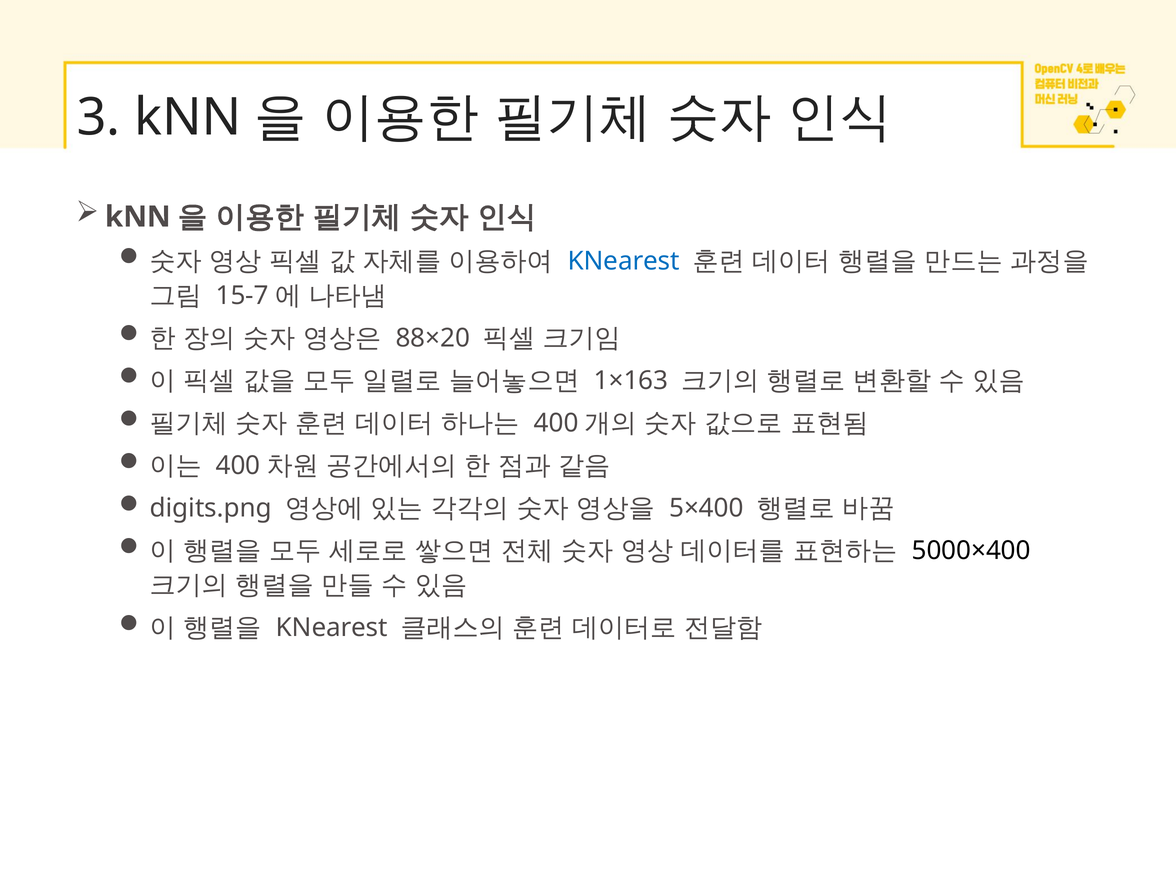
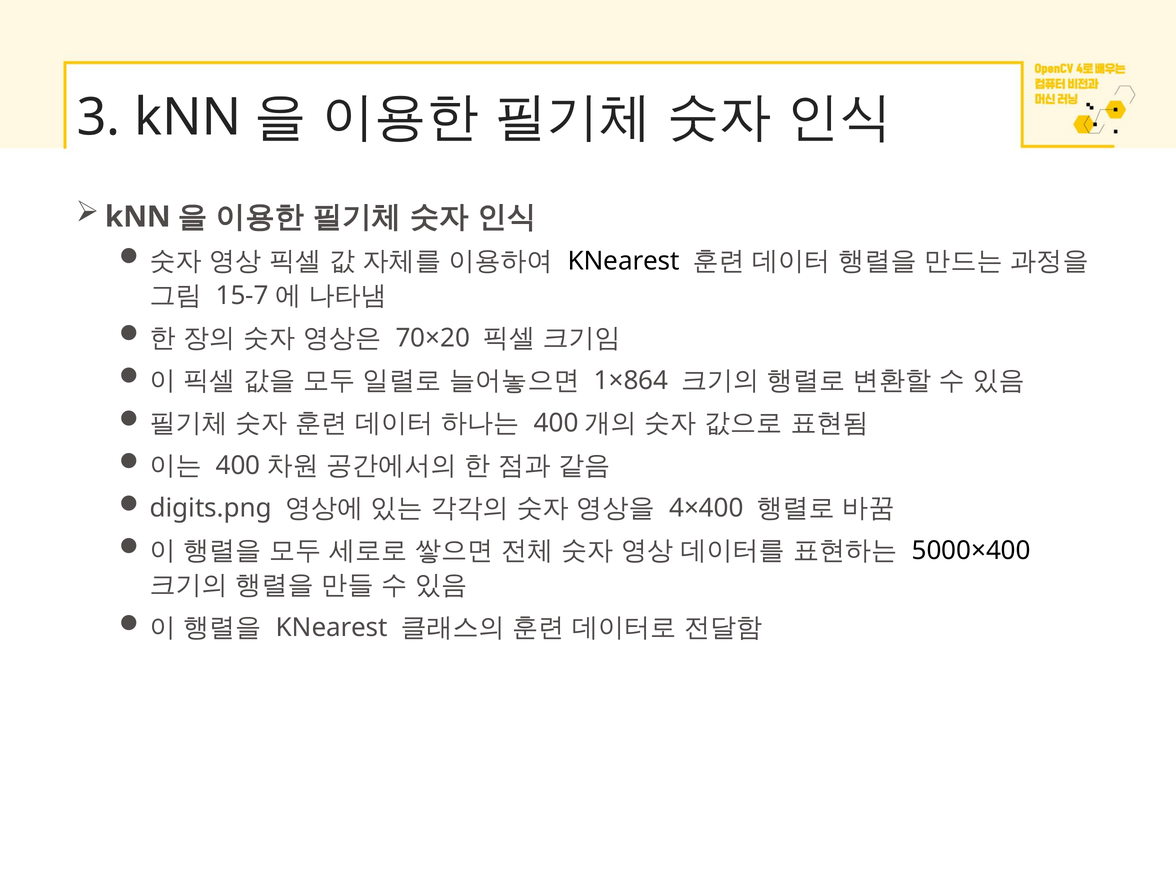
KNearest at (624, 261) colour: blue -> black
88×20: 88×20 -> 70×20
1×163: 1×163 -> 1×864
5×400: 5×400 -> 4×400
